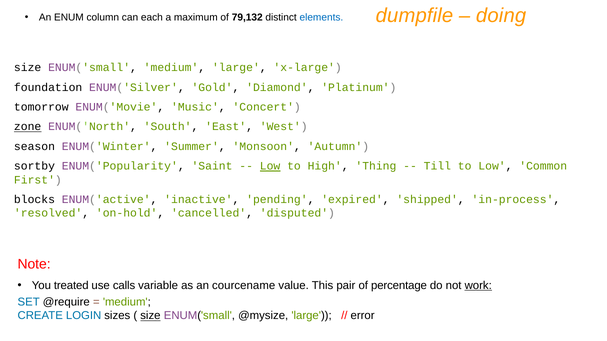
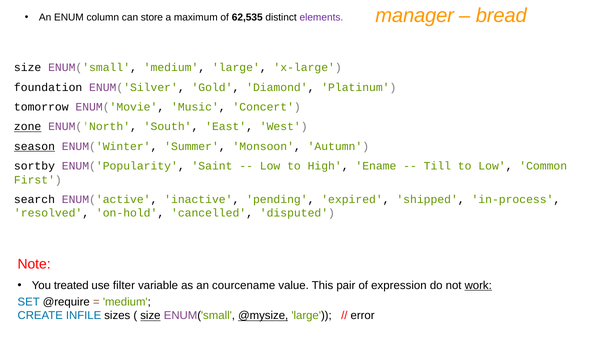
dumpfile: dumpfile -> manager
doing: doing -> bread
each: each -> store
79,132: 79,132 -> 62,535
elements colour: blue -> purple
season underline: none -> present
Low at (270, 166) underline: present -> none
Thing: Thing -> Ename
blocks: blocks -> search
calls: calls -> filter
percentage: percentage -> expression
LOGIN: LOGIN -> INFILE
@mysize underline: none -> present
